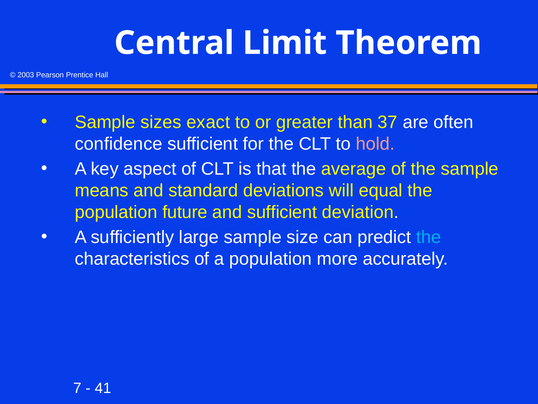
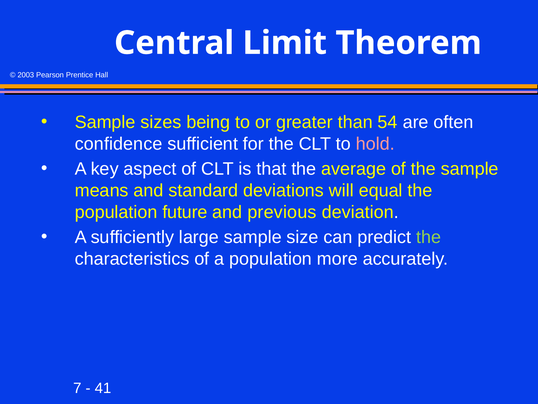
exact: exact -> being
37: 37 -> 54
and sufficient: sufficient -> previous
the at (429, 237) colour: light blue -> light green
